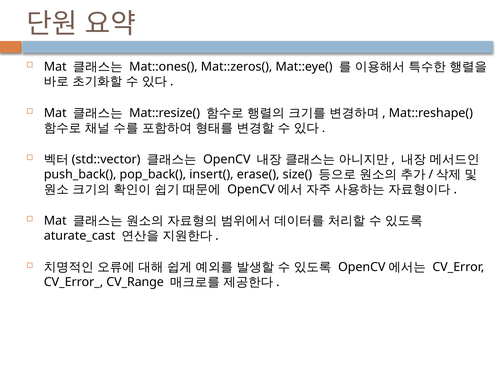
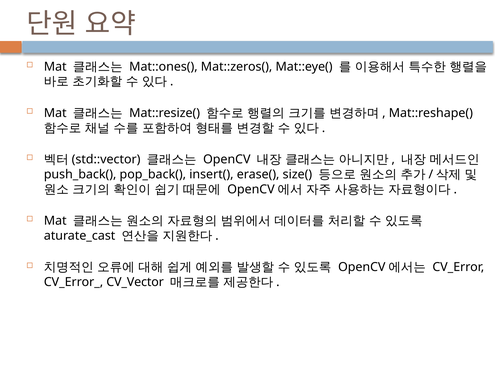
CV_Range: CV_Range -> CV_Vector
